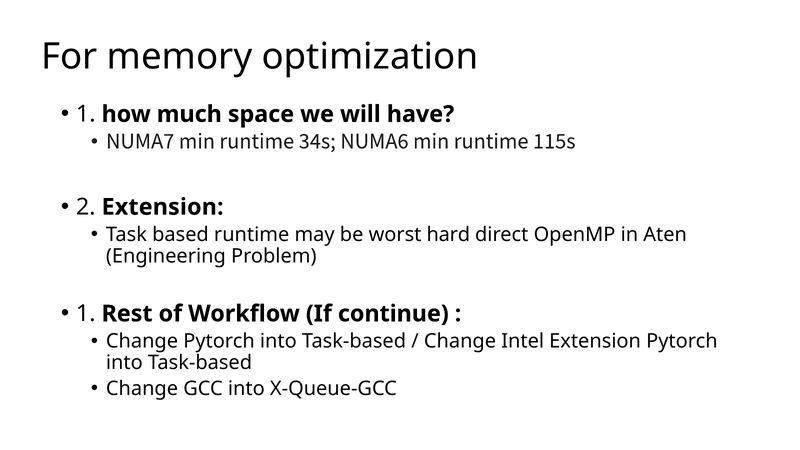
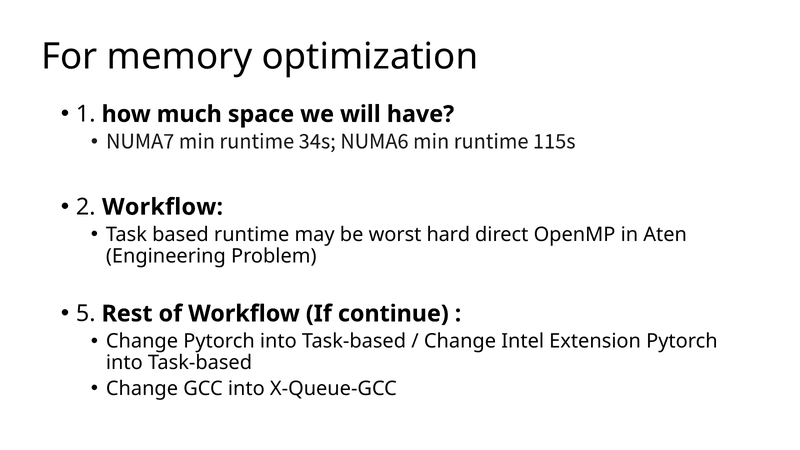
2 Extension: Extension -> Workflow
1 at (86, 314): 1 -> 5
